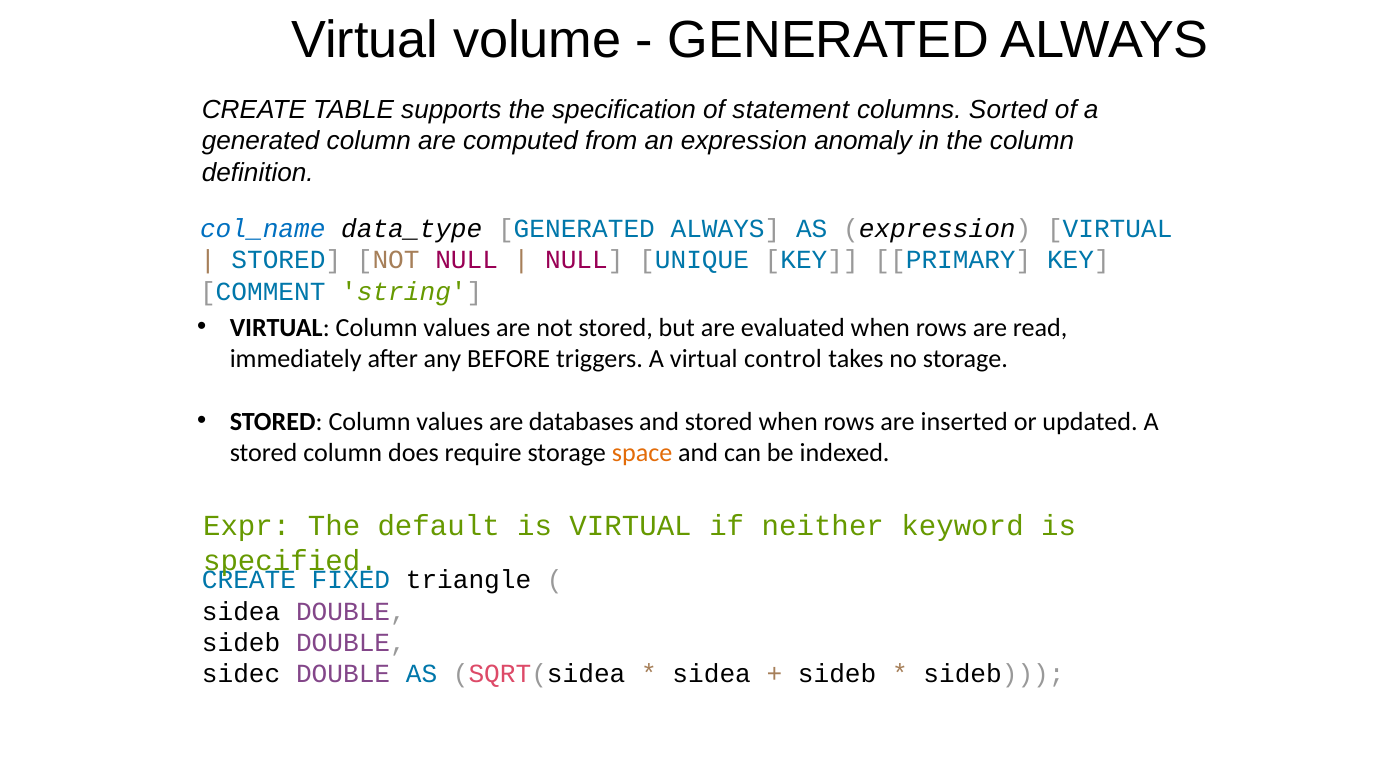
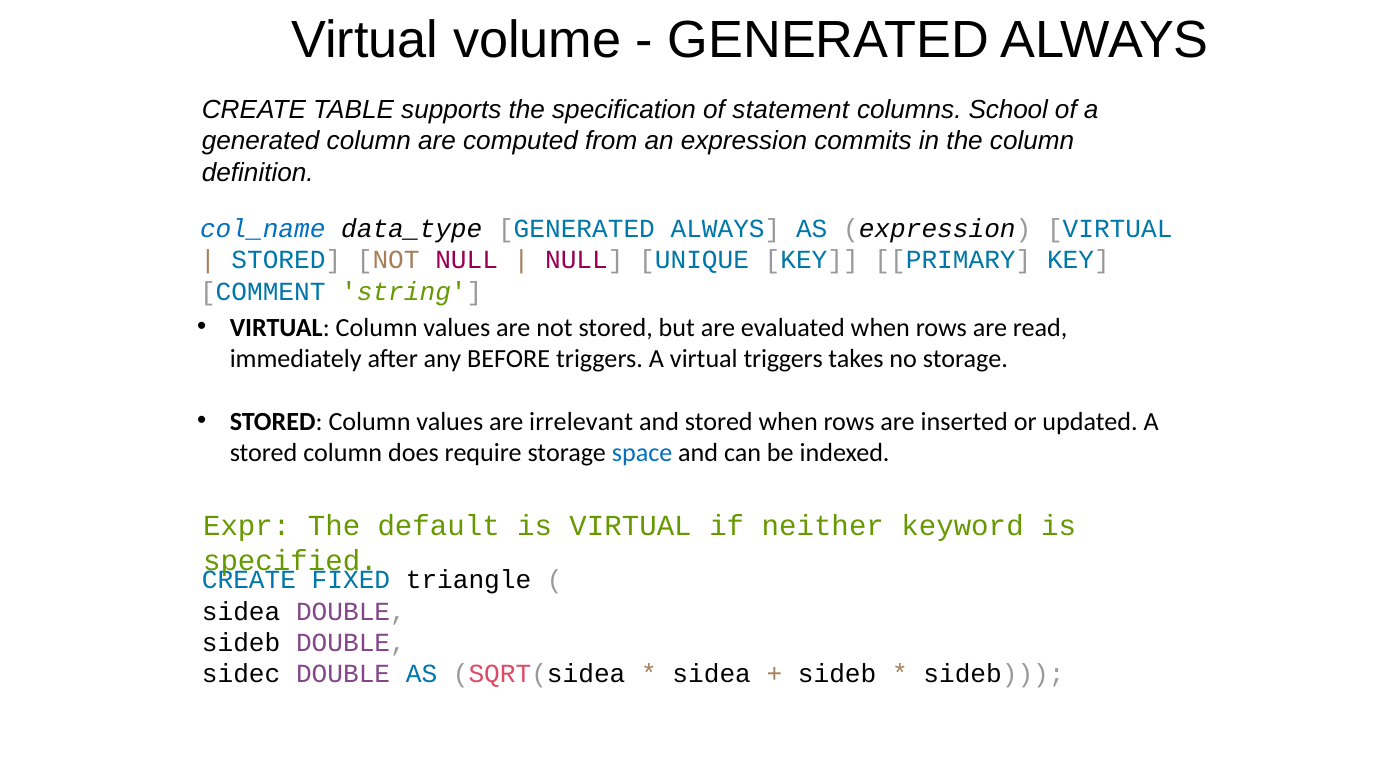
Sorted: Sorted -> School
anomaly: anomaly -> commits
virtual control: control -> triggers
databases: databases -> irrelevant
space colour: orange -> blue
